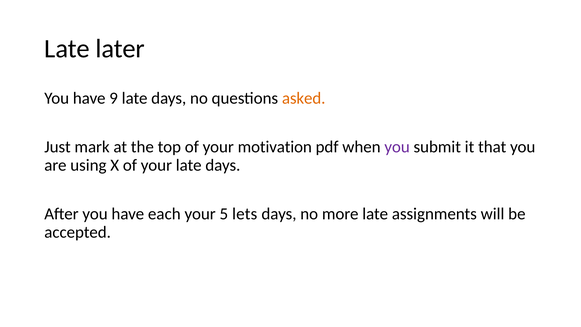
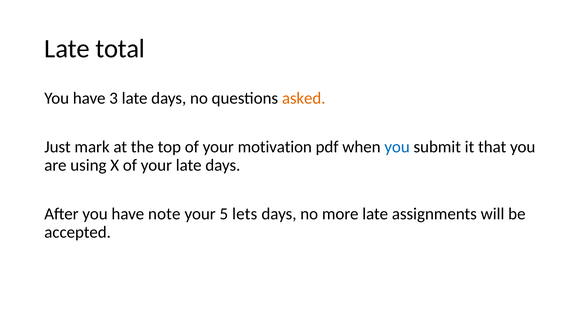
later: later -> total
9: 9 -> 3
you at (397, 147) colour: purple -> blue
each: each -> note
